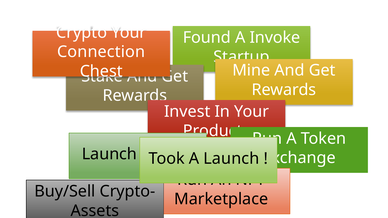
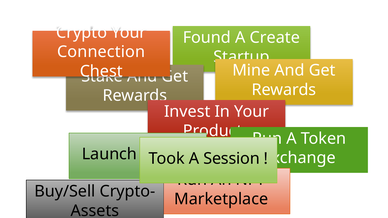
Invoke: Invoke -> Create
A Launch: Launch -> Session
